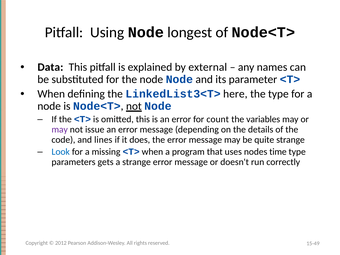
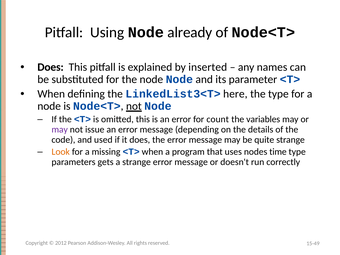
longest: longest -> already
Data at (50, 67): Data -> Does
external: external -> inserted
lines: lines -> used
Look colour: blue -> orange
